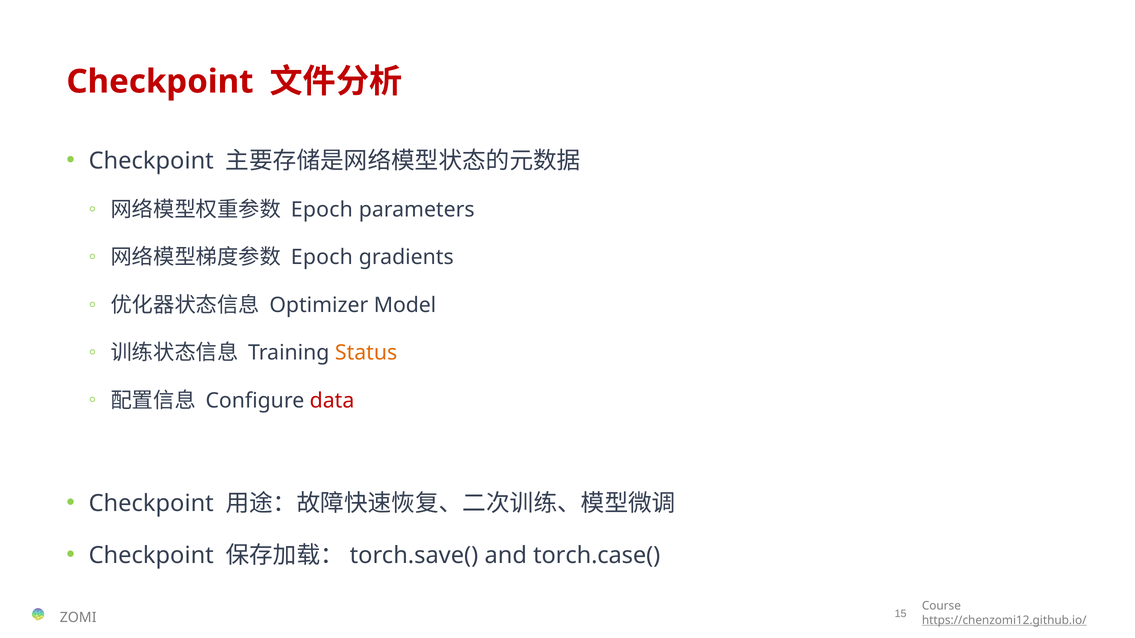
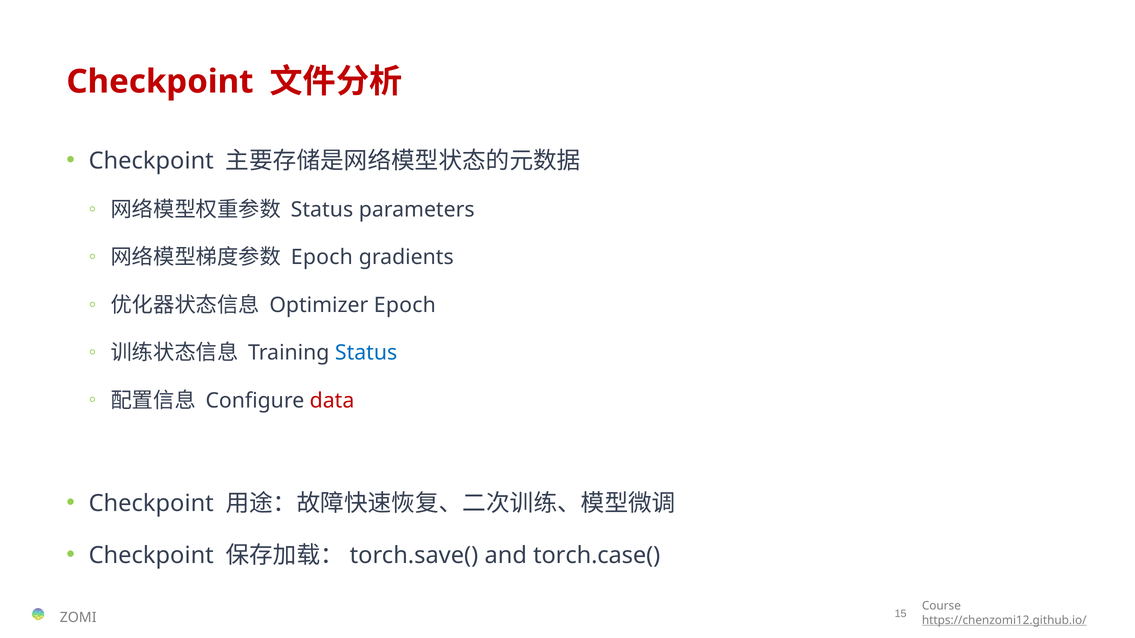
Epoch at (322, 210): Epoch -> Status
Optimizer Model: Model -> Epoch
Status at (366, 353) colour: orange -> blue
